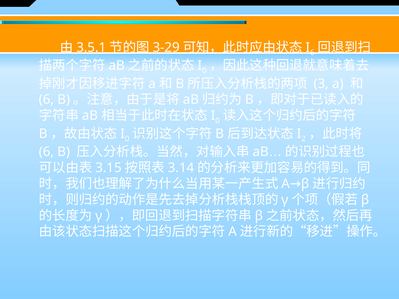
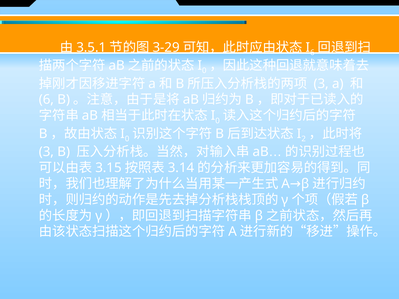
6 at (46, 152): 6 -> 3
